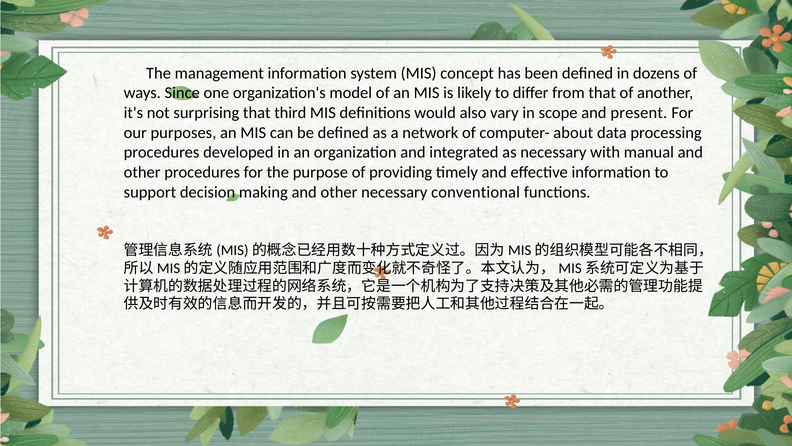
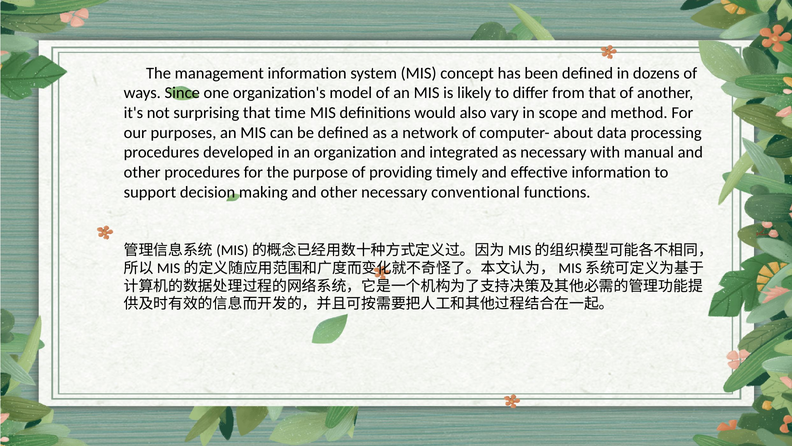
third: third -> time
present: present -> method
